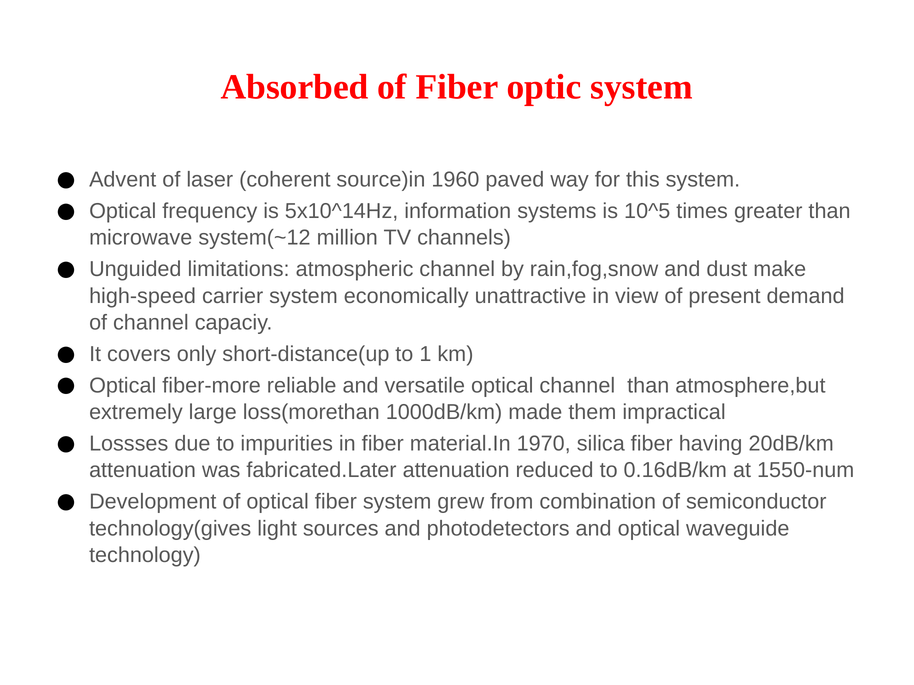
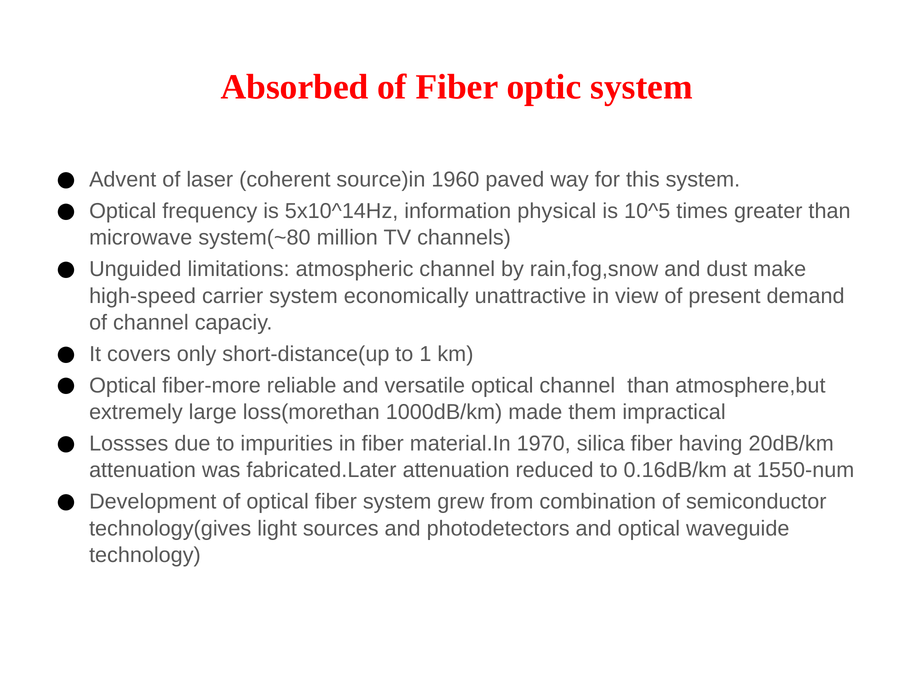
systems: systems -> physical
system(~12: system(~12 -> system(~80
